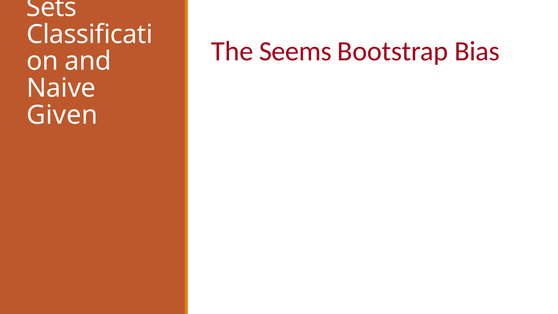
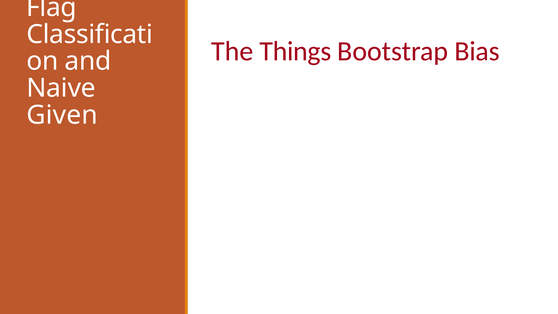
Sets: Sets -> Flag
Seems: Seems -> Things
